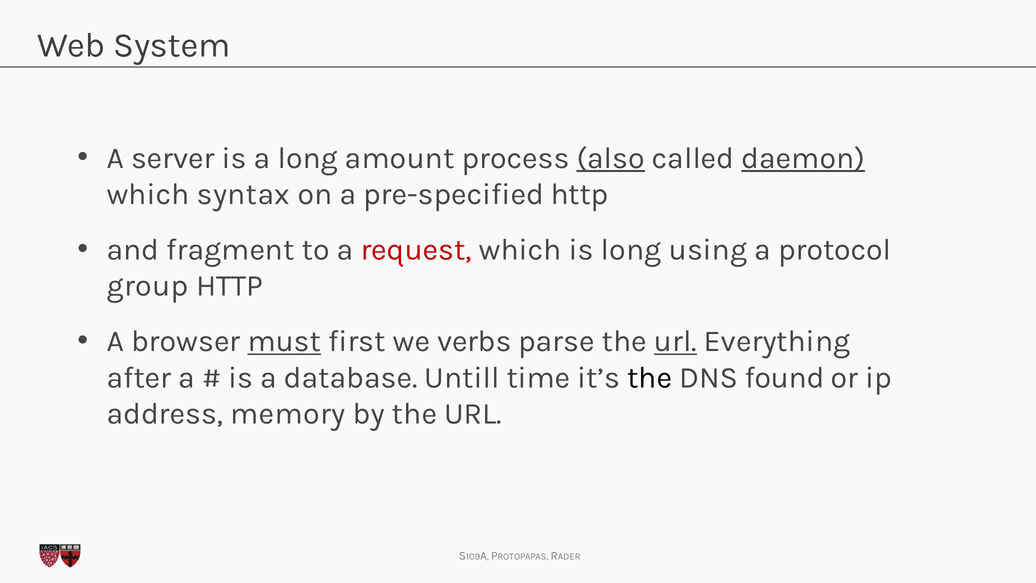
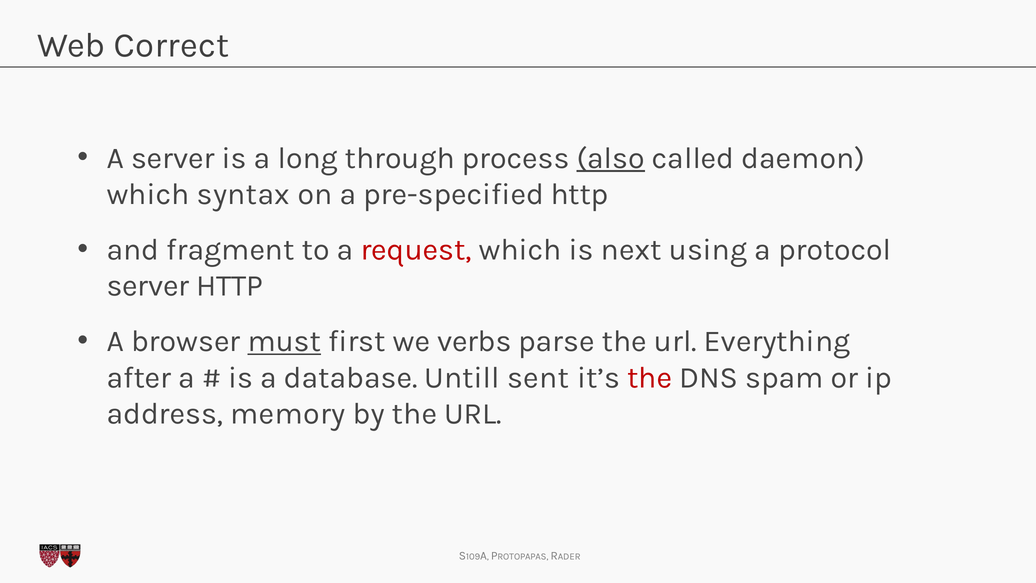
System: System -> Correct
amount: amount -> through
daemon underline: present -> none
is long: long -> next
group at (148, 286): group -> server
url at (675, 341) underline: present -> none
time: time -> sent
the at (650, 377) colour: black -> red
found: found -> spam
